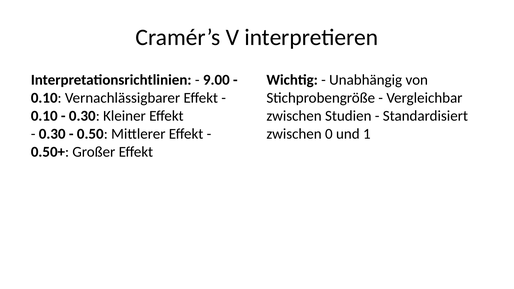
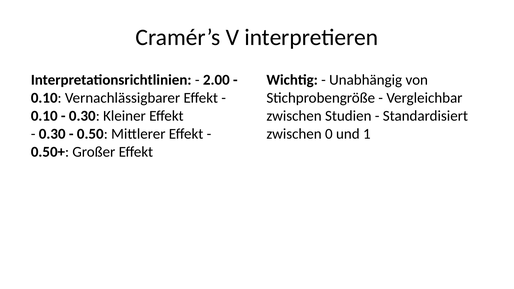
9.00: 9.00 -> 2.00
